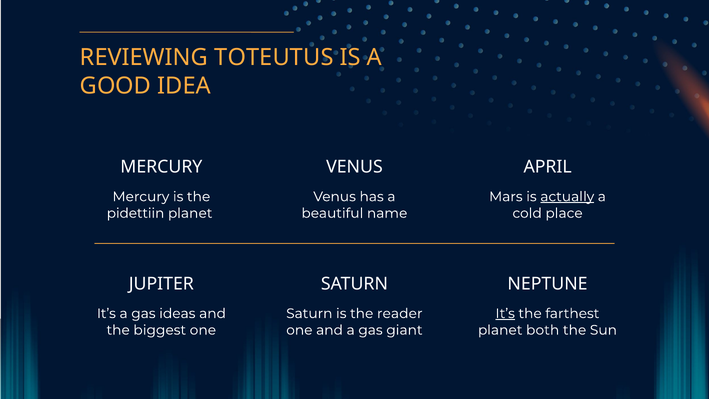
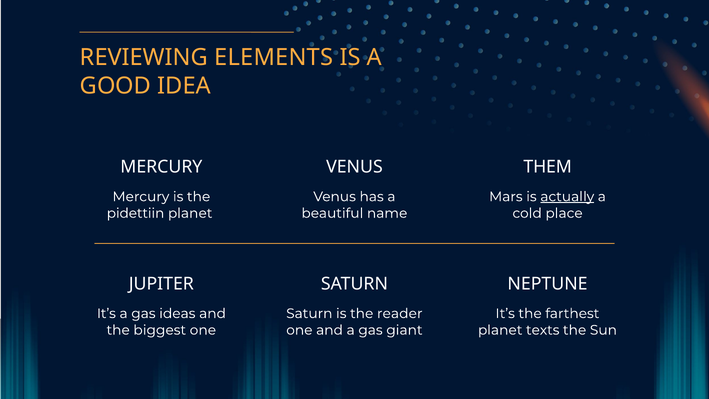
TOTEUTUS: TOTEUTUS -> ELEMENTS
APRIL: APRIL -> THEM
It’s at (505, 313) underline: present -> none
both: both -> texts
